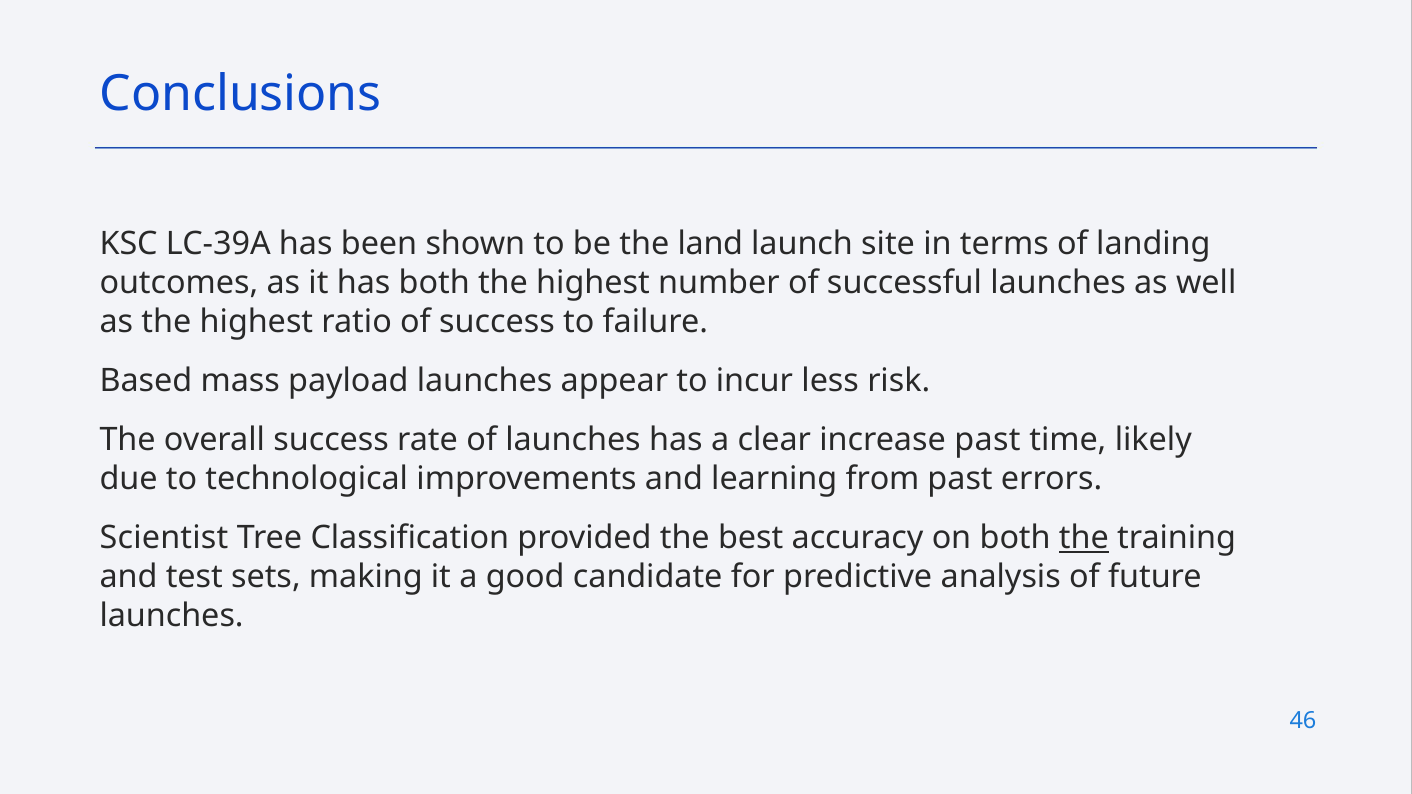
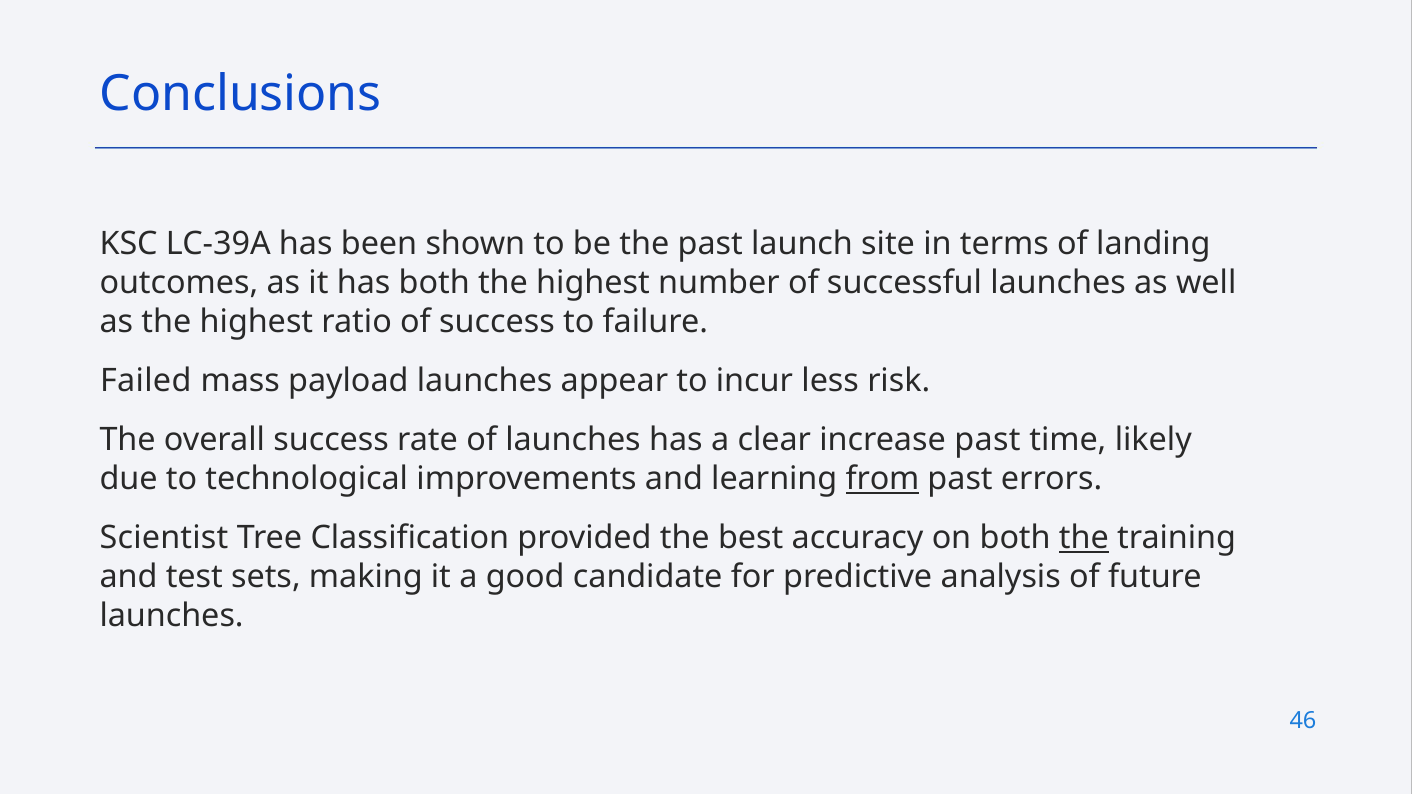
the land: land -> past
Based: Based -> Failed
from underline: none -> present
